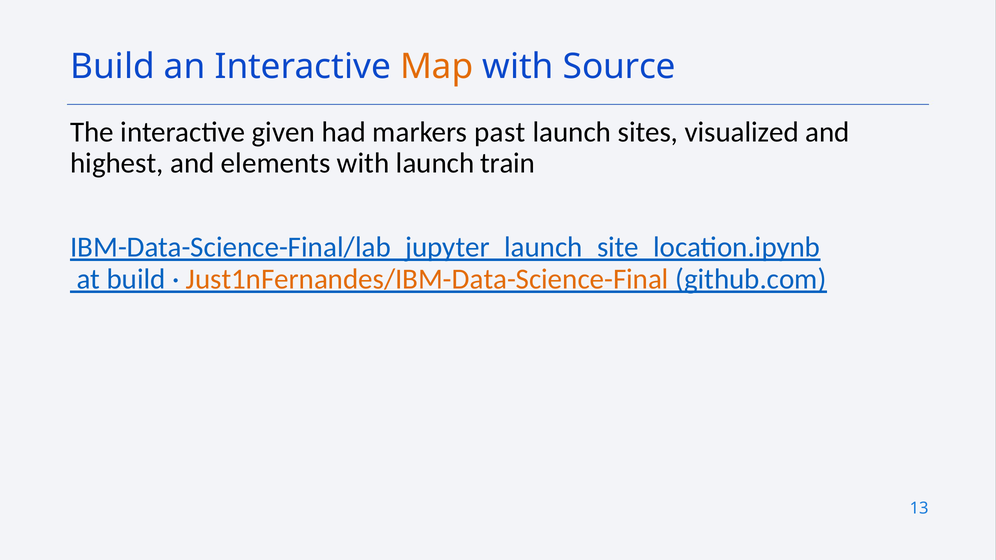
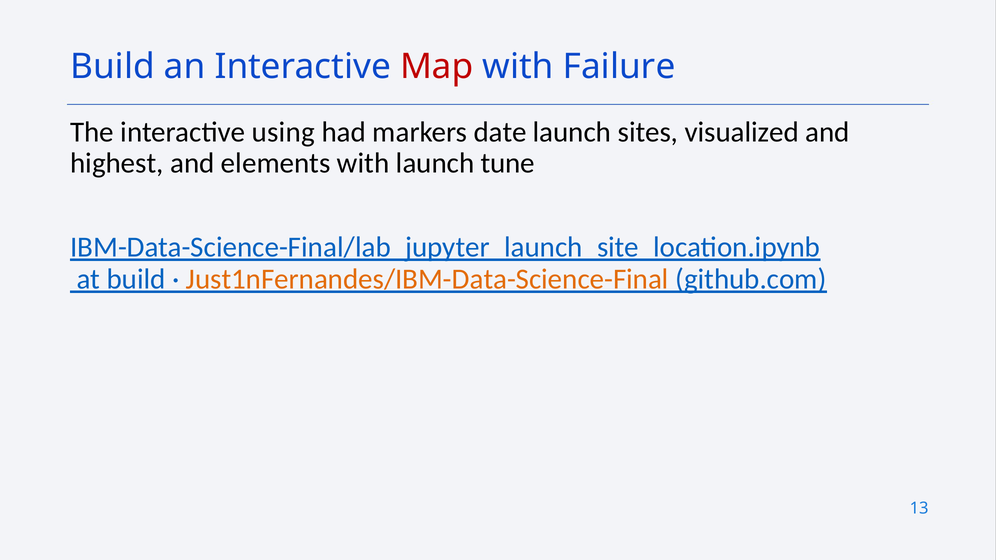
Map colour: orange -> red
Source: Source -> Failure
given: given -> using
past: past -> date
train: train -> tune
